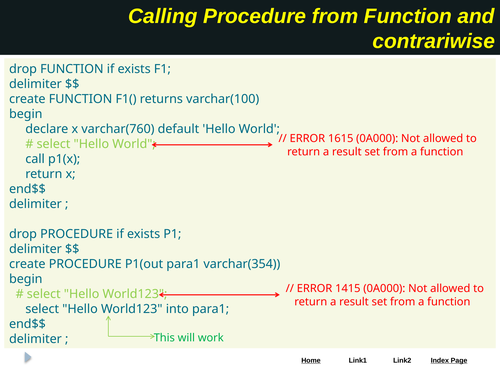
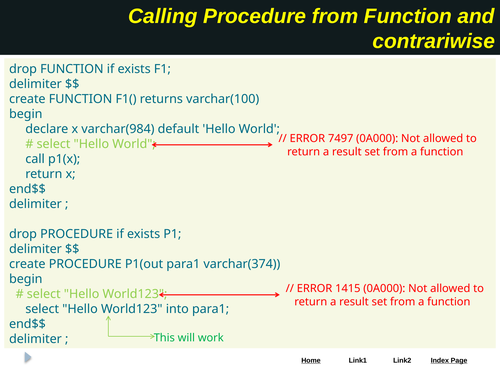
varchar(760: varchar(760 -> varchar(984
1615: 1615 -> 7497
varchar(354: varchar(354 -> varchar(374
